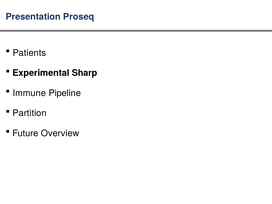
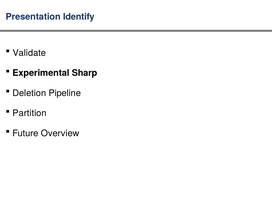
Proseq: Proseq -> Identify
Patients: Patients -> Validate
Immune: Immune -> Deletion
